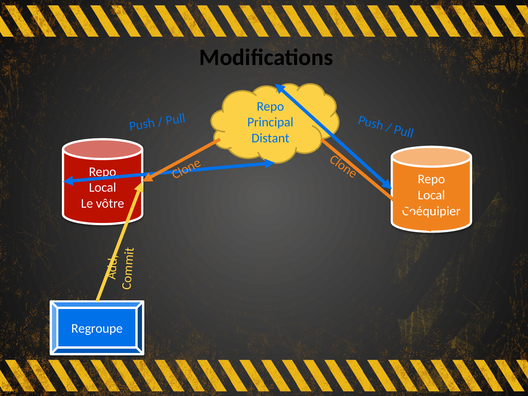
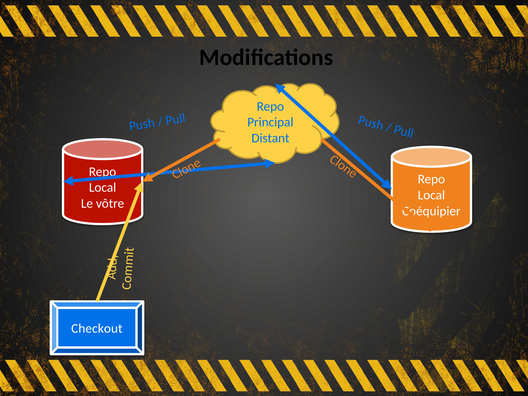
Regroupe: Regroupe -> Checkout
